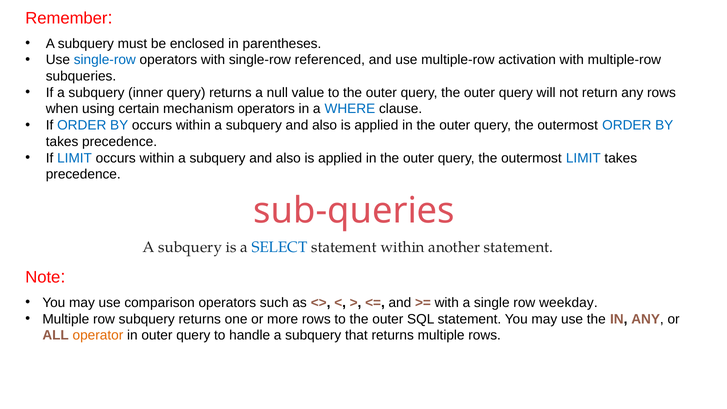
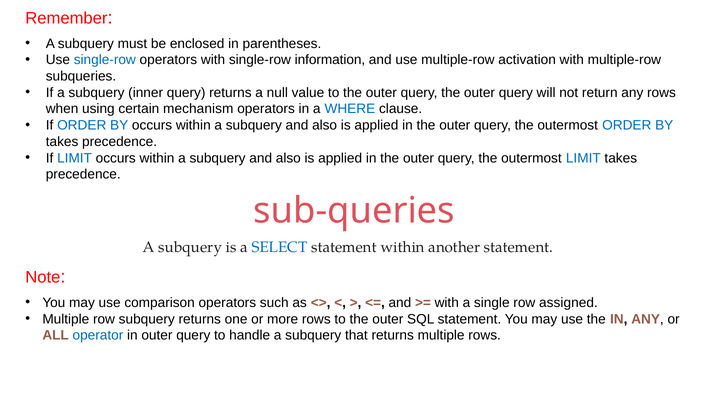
referenced: referenced -> information
weekday: weekday -> assigned
operator colour: orange -> blue
